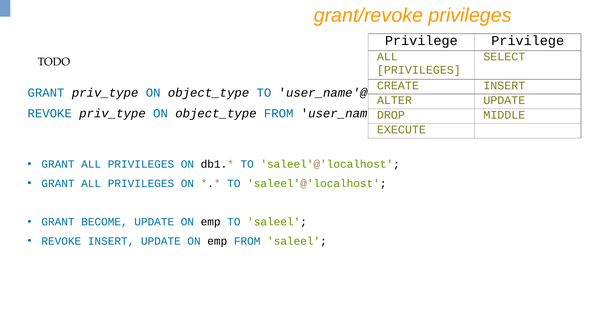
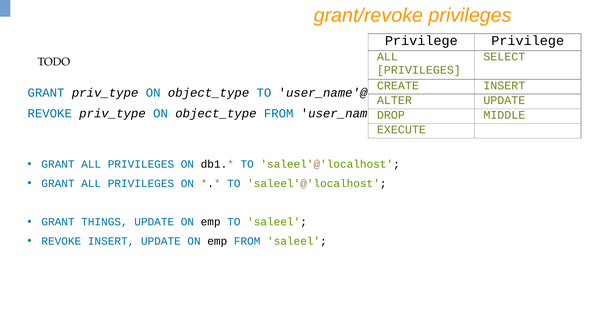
BECOME: BECOME -> THINGS
